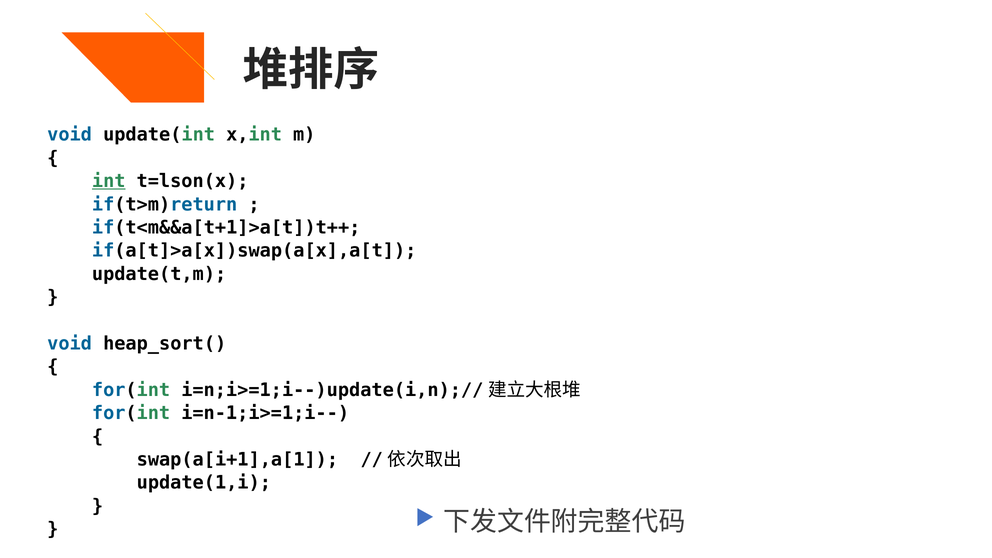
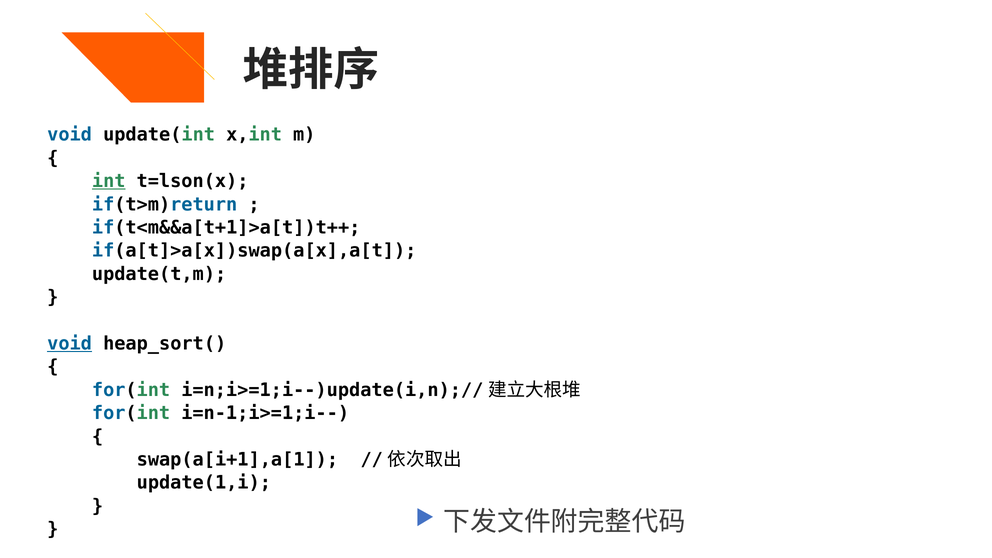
void at (70, 344) underline: none -> present
